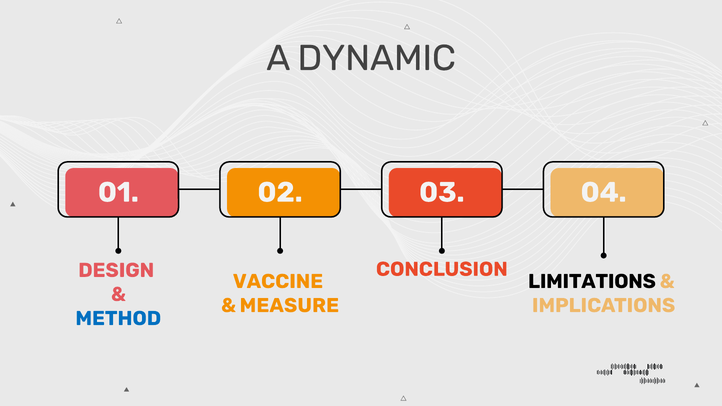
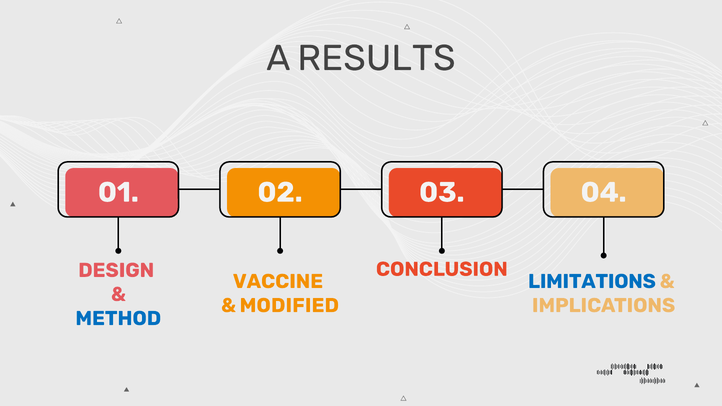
DYNAMIC: DYNAMIC -> RESULTS
LIMITATIONS colour: black -> blue
MEASURE: MEASURE -> MODIFIED
